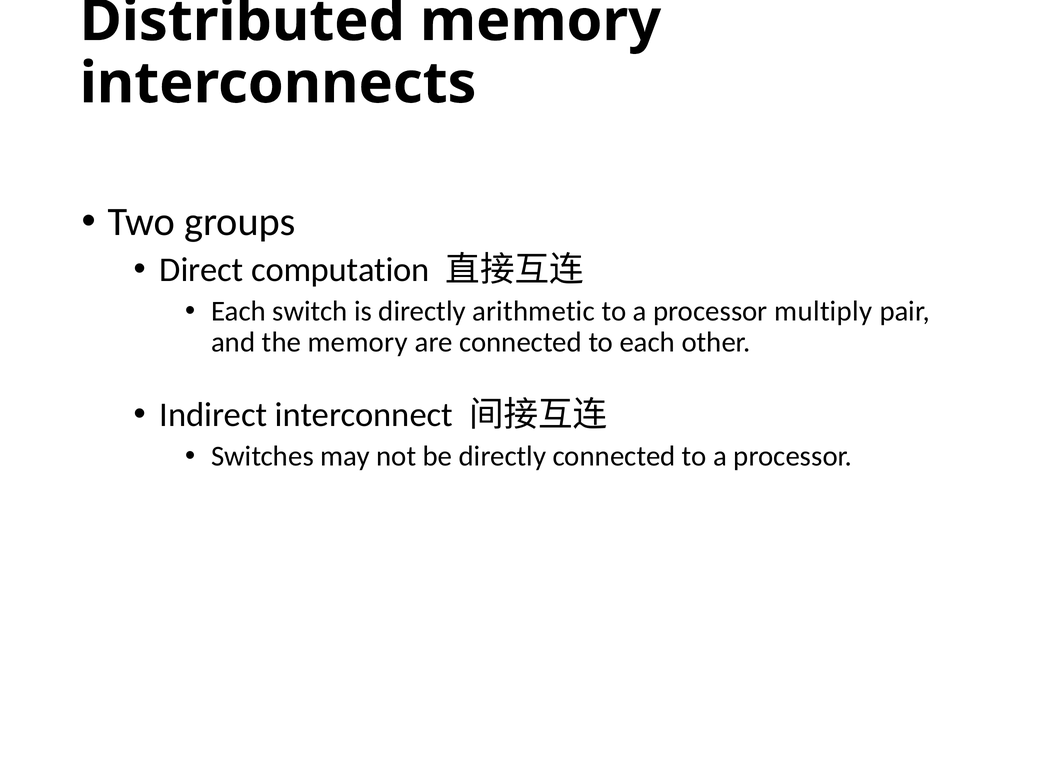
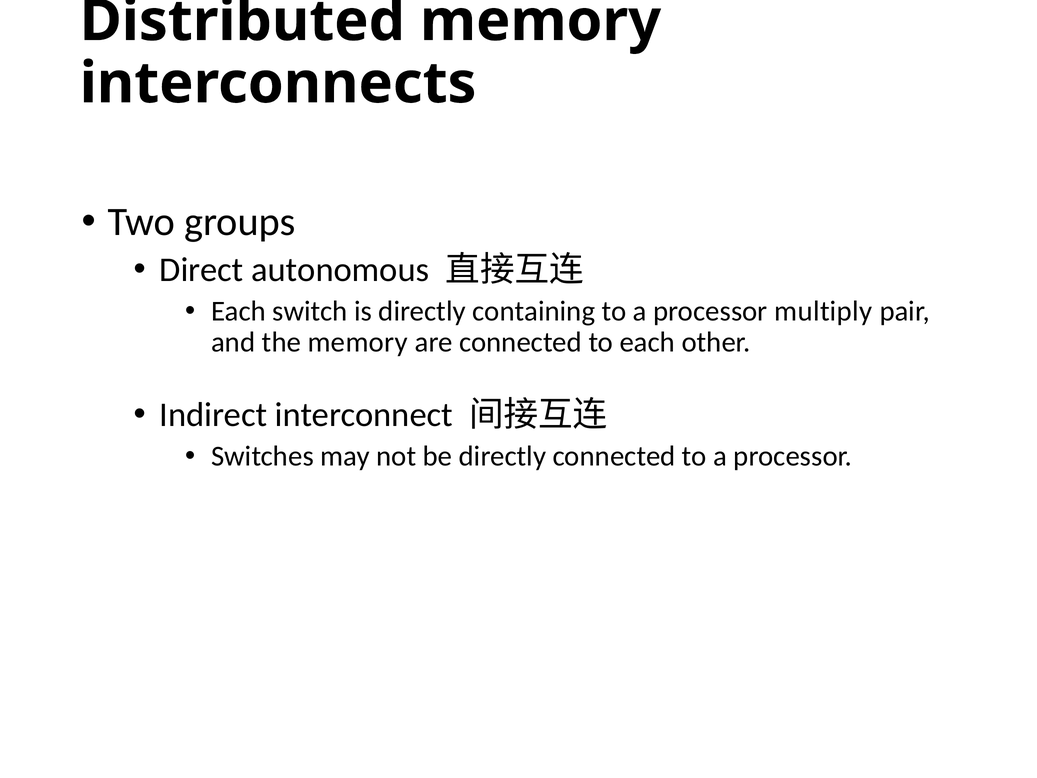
computation: computation -> autonomous
arithmetic: arithmetic -> containing
